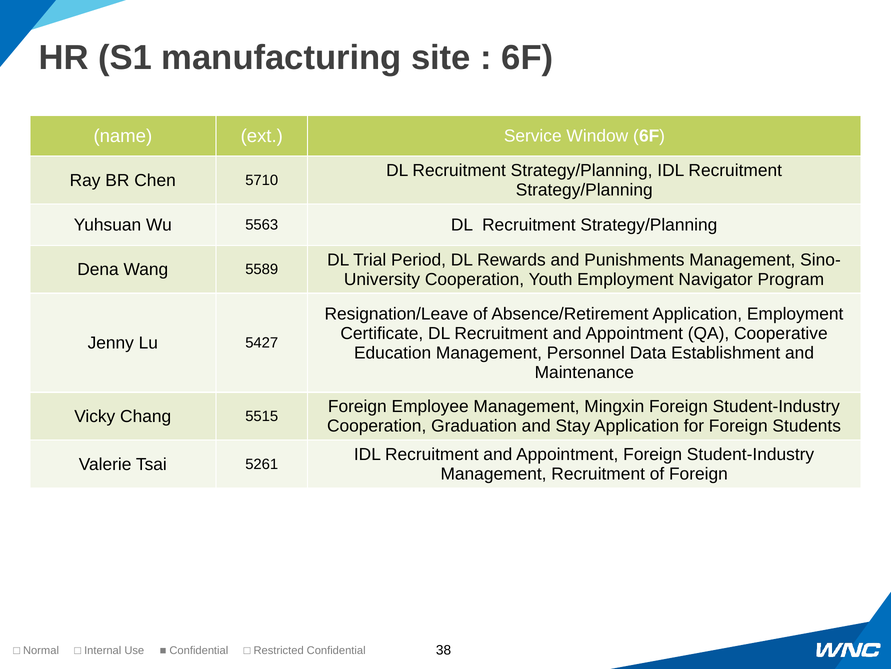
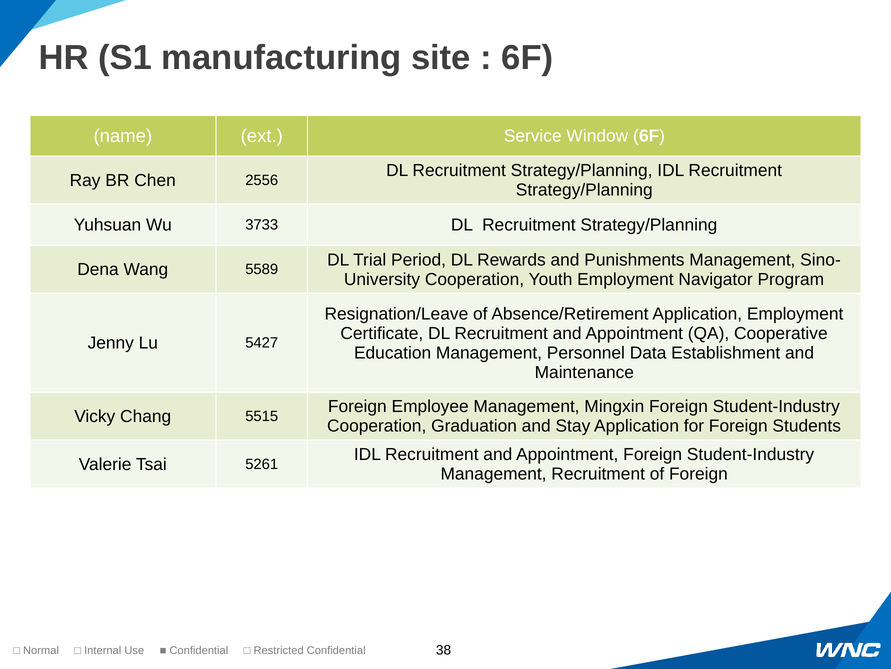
5710: 5710 -> 2556
5563: 5563 -> 3733
